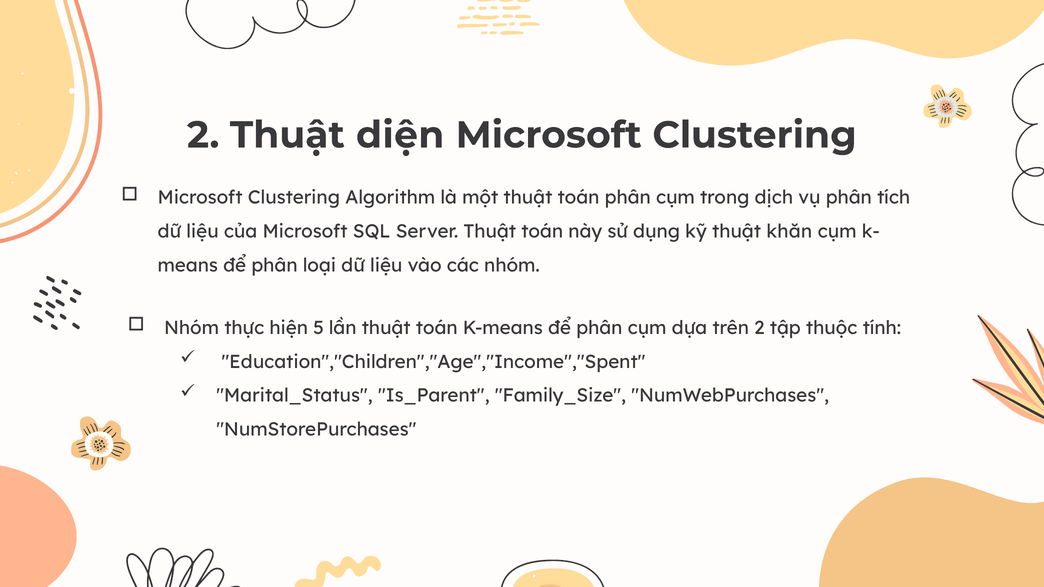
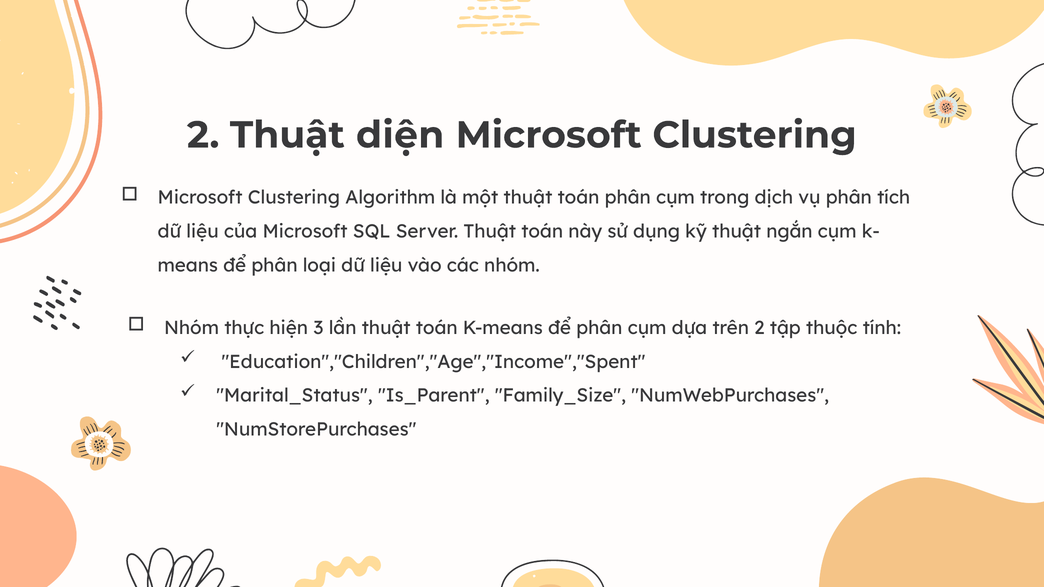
khăn: khăn -> ngắn
5: 5 -> 3
